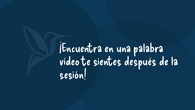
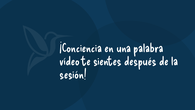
¡Encuentra: ¡Encuentra -> ¡Conciencia
